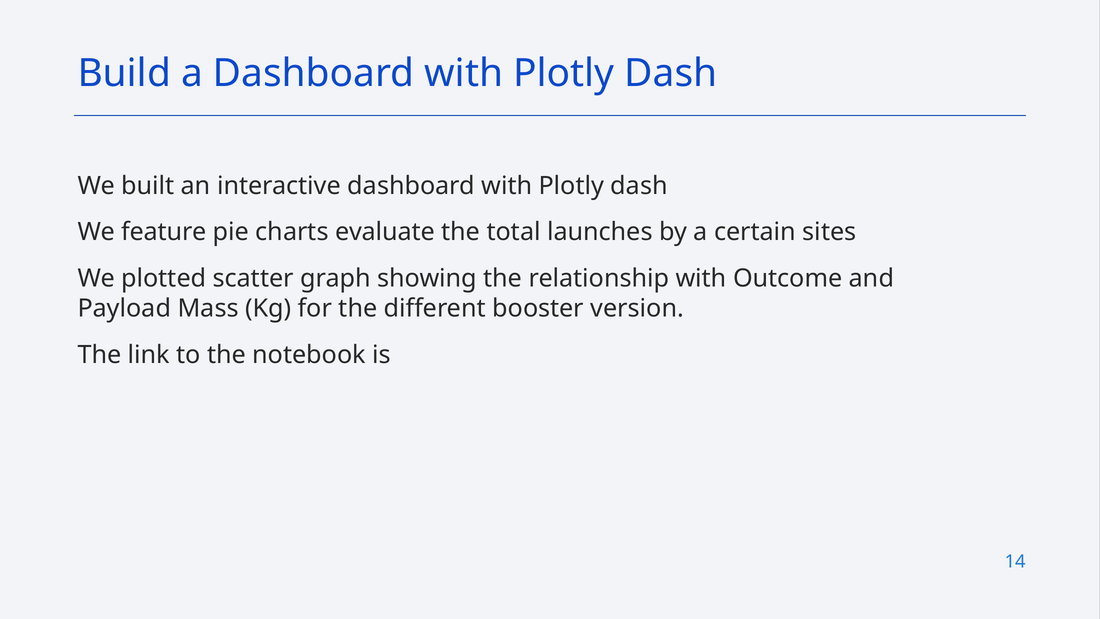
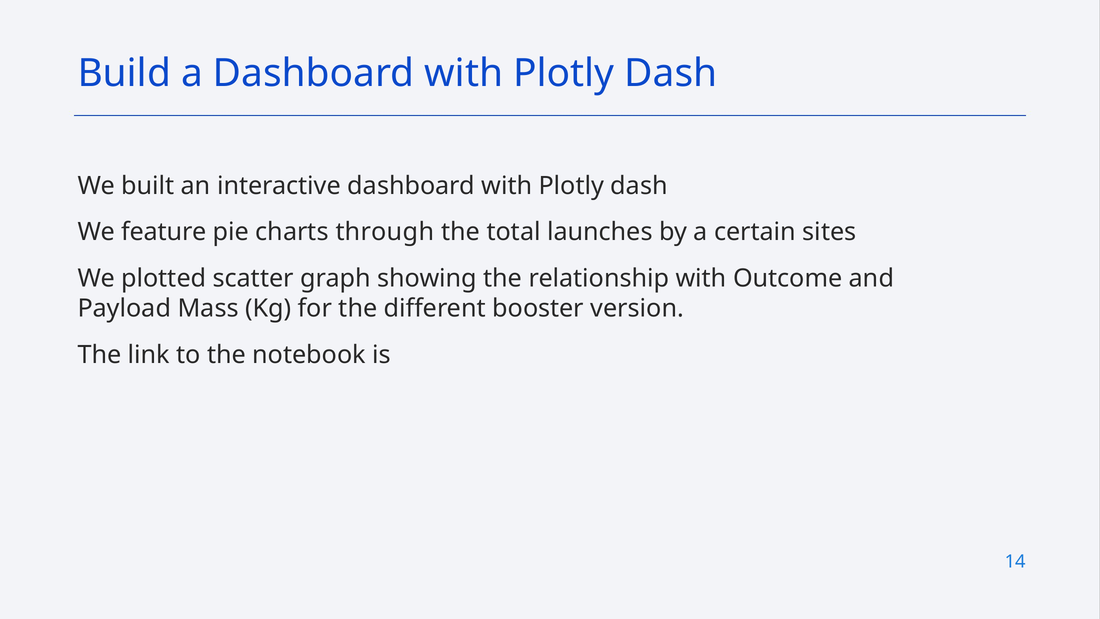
evaluate: evaluate -> through
